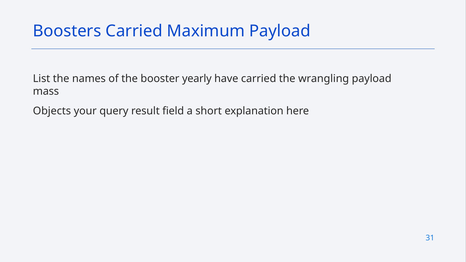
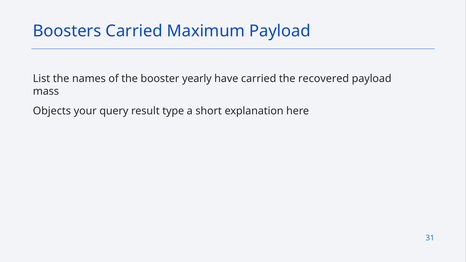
wrangling: wrangling -> recovered
field: field -> type
